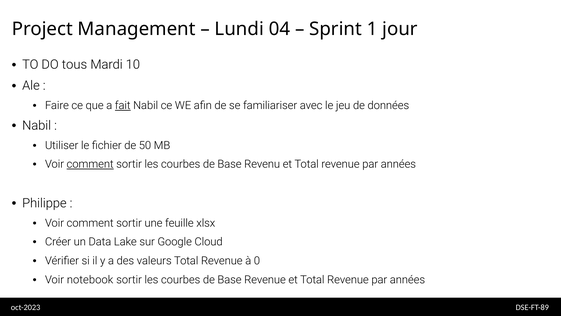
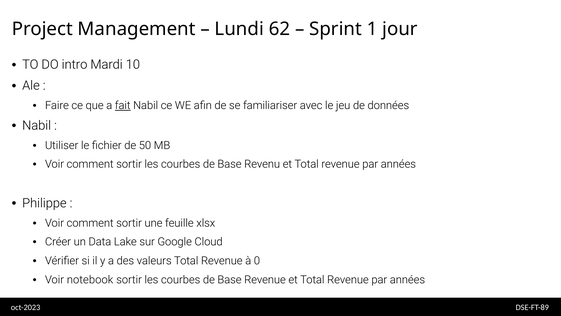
04: 04 -> 62
tous: tous -> intro
comment at (90, 164) underline: present -> none
